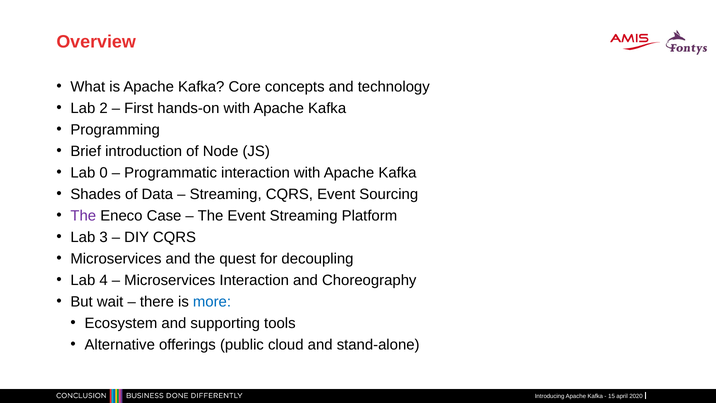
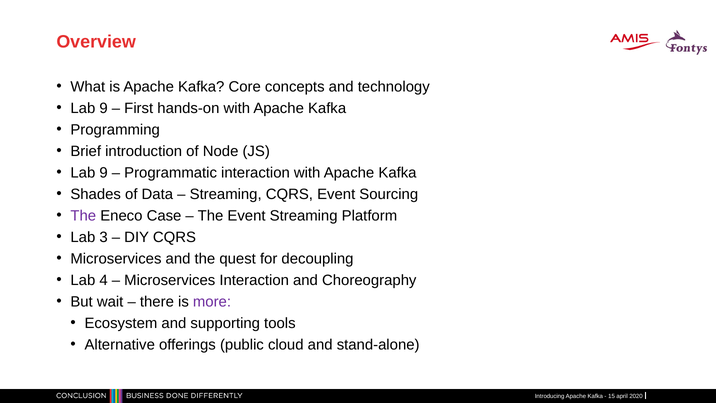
2 at (104, 108): 2 -> 9
0 at (104, 173): 0 -> 9
more colour: blue -> purple
